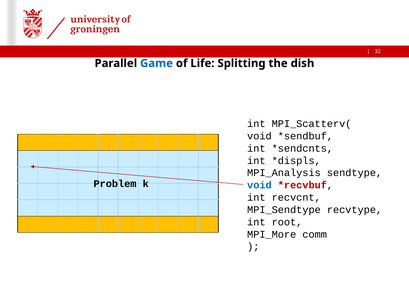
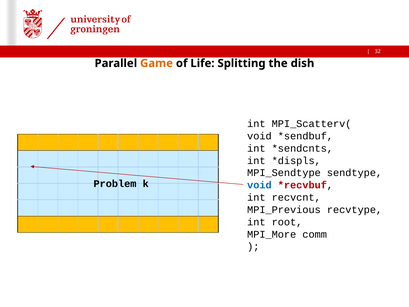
Game colour: blue -> orange
MPI_Analysis: MPI_Analysis -> MPI_Sendtype
MPI_Sendtype: MPI_Sendtype -> MPI_Previous
